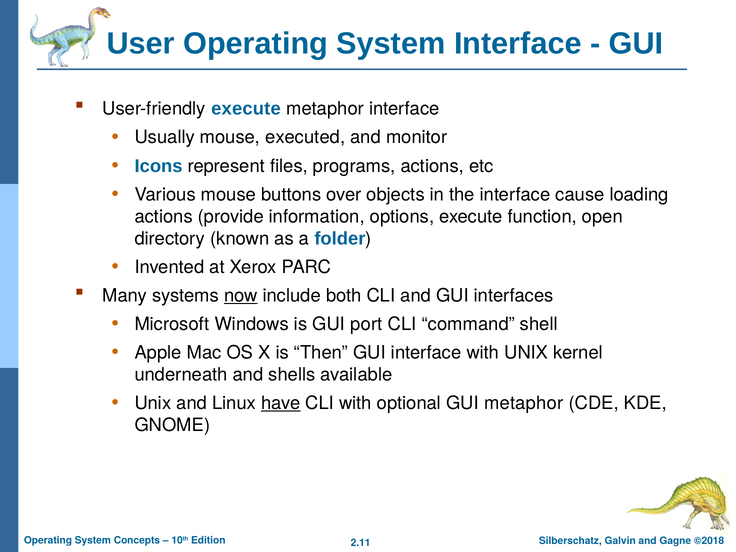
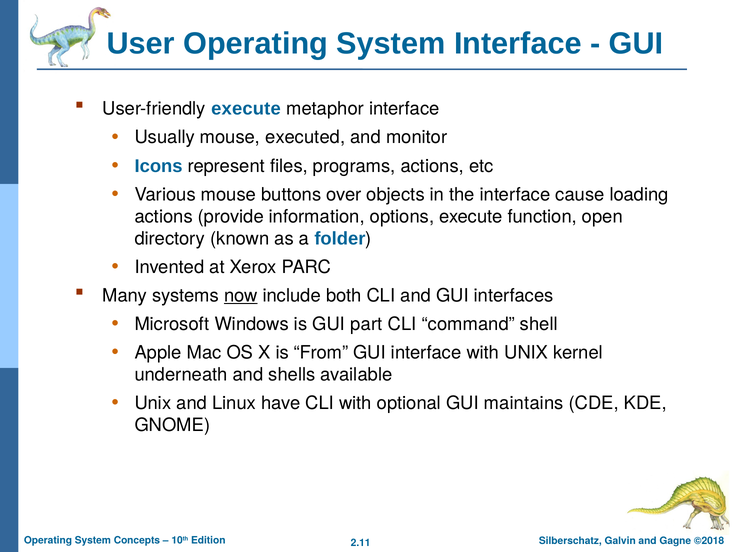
port: port -> part
Then: Then -> From
have underline: present -> none
GUI metaphor: metaphor -> maintains
